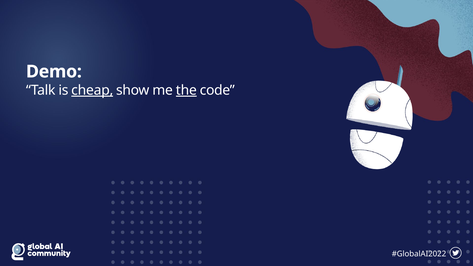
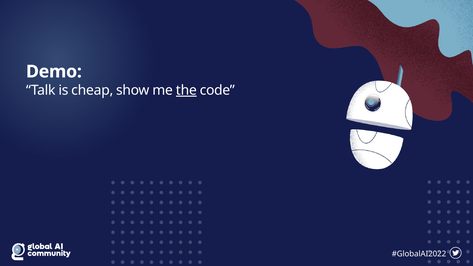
cheap underline: present -> none
